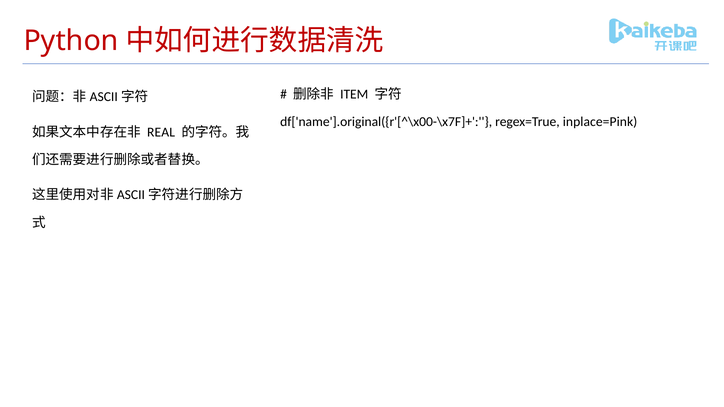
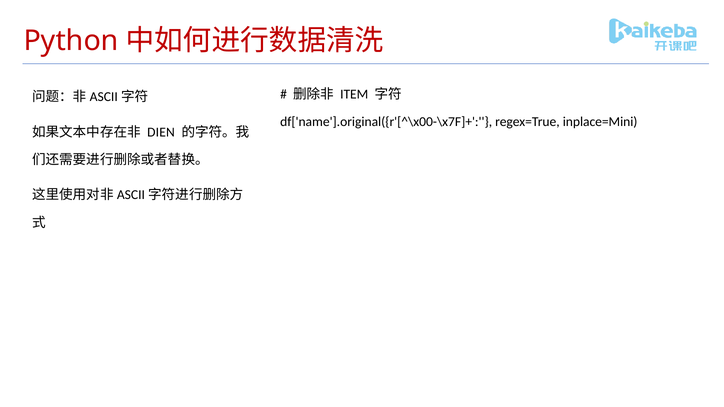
inplace=Pink: inplace=Pink -> inplace=Mini
REAL: REAL -> DIEN
